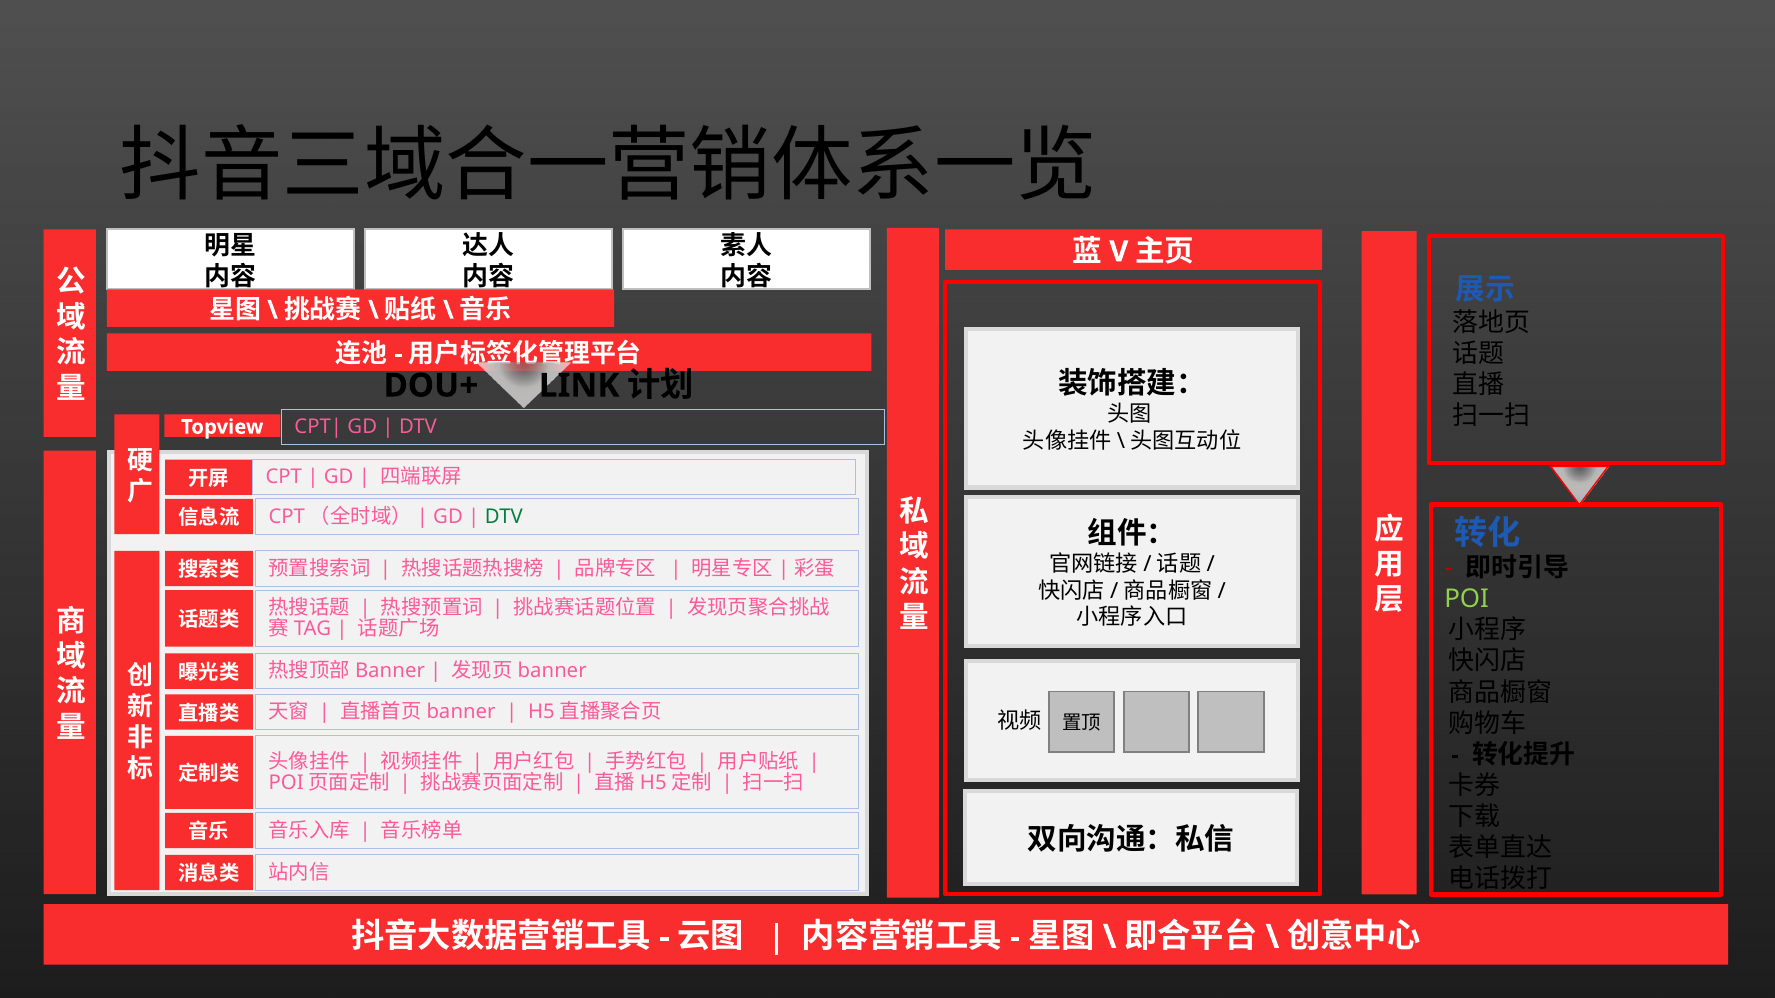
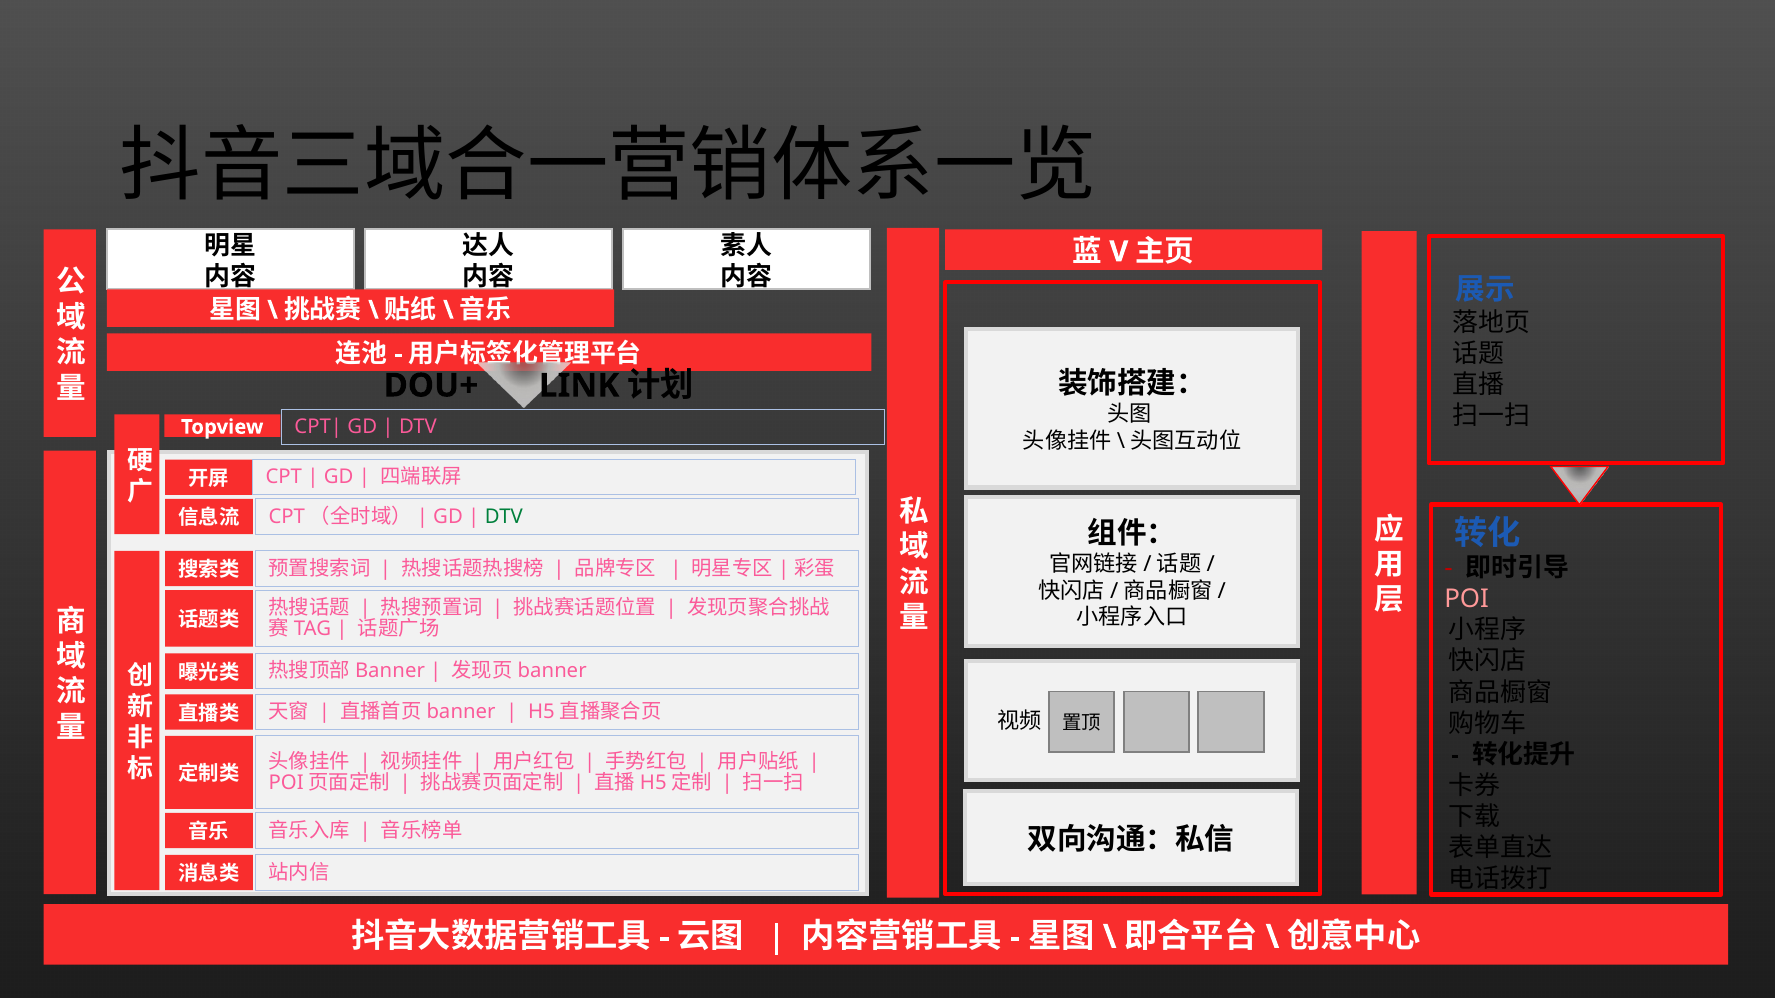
POI colour: light green -> pink
